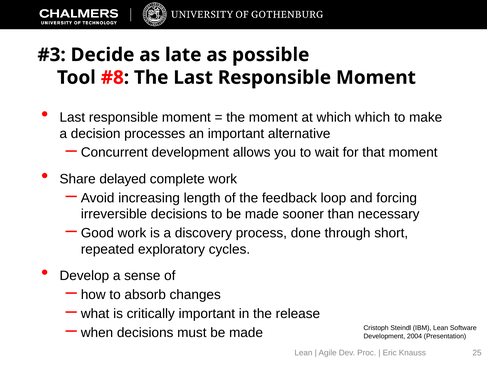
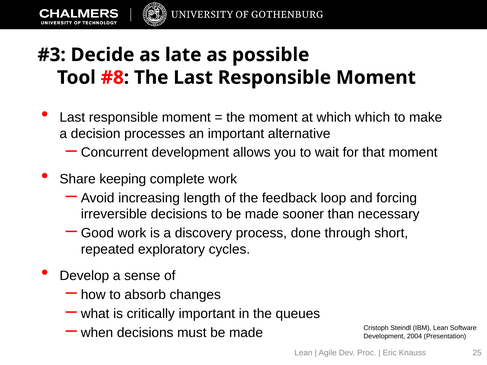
delayed: delayed -> keeping
release: release -> queues
